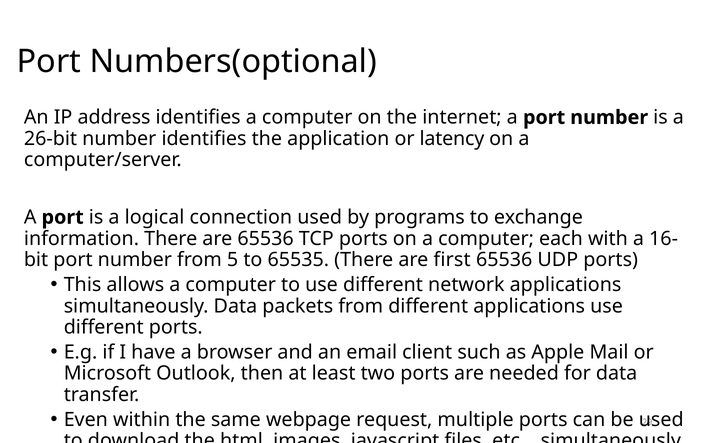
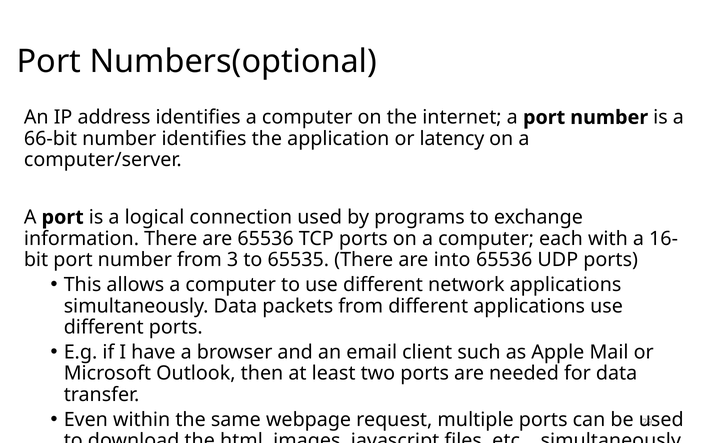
26-bit: 26-bit -> 66-bit
5: 5 -> 3
first: first -> into
